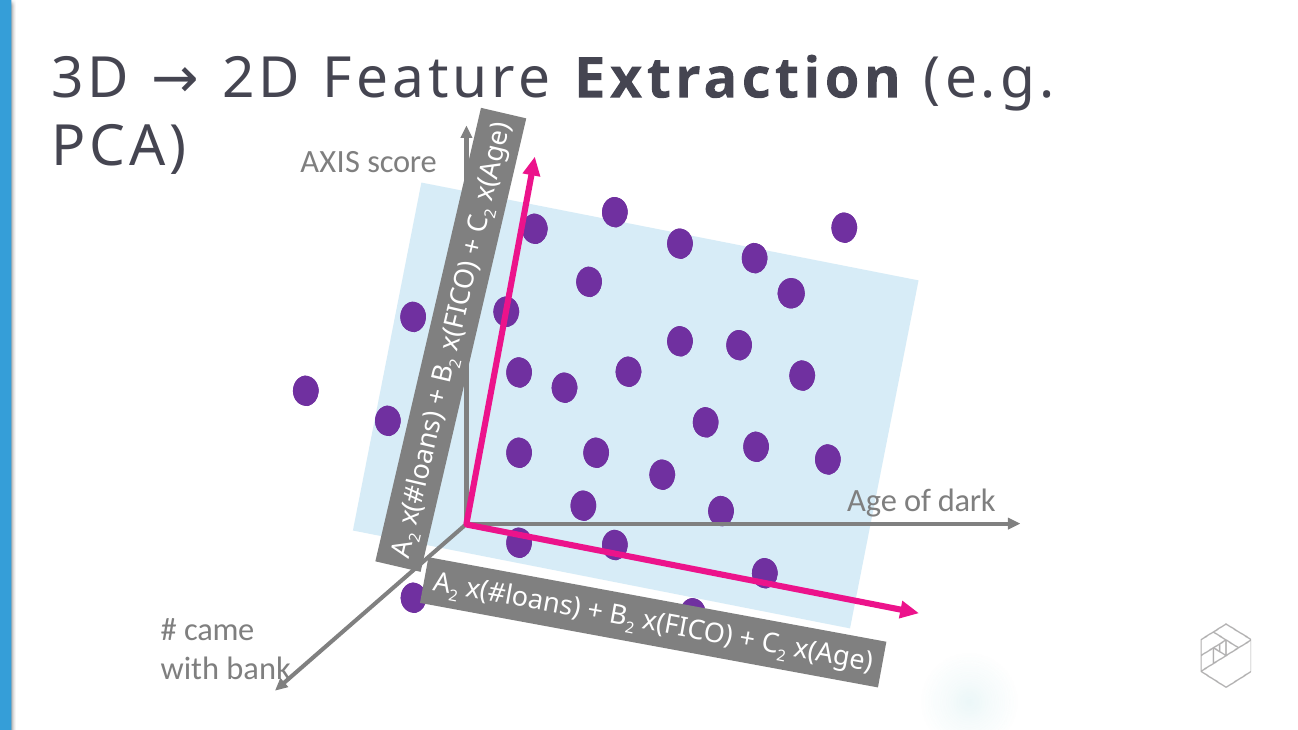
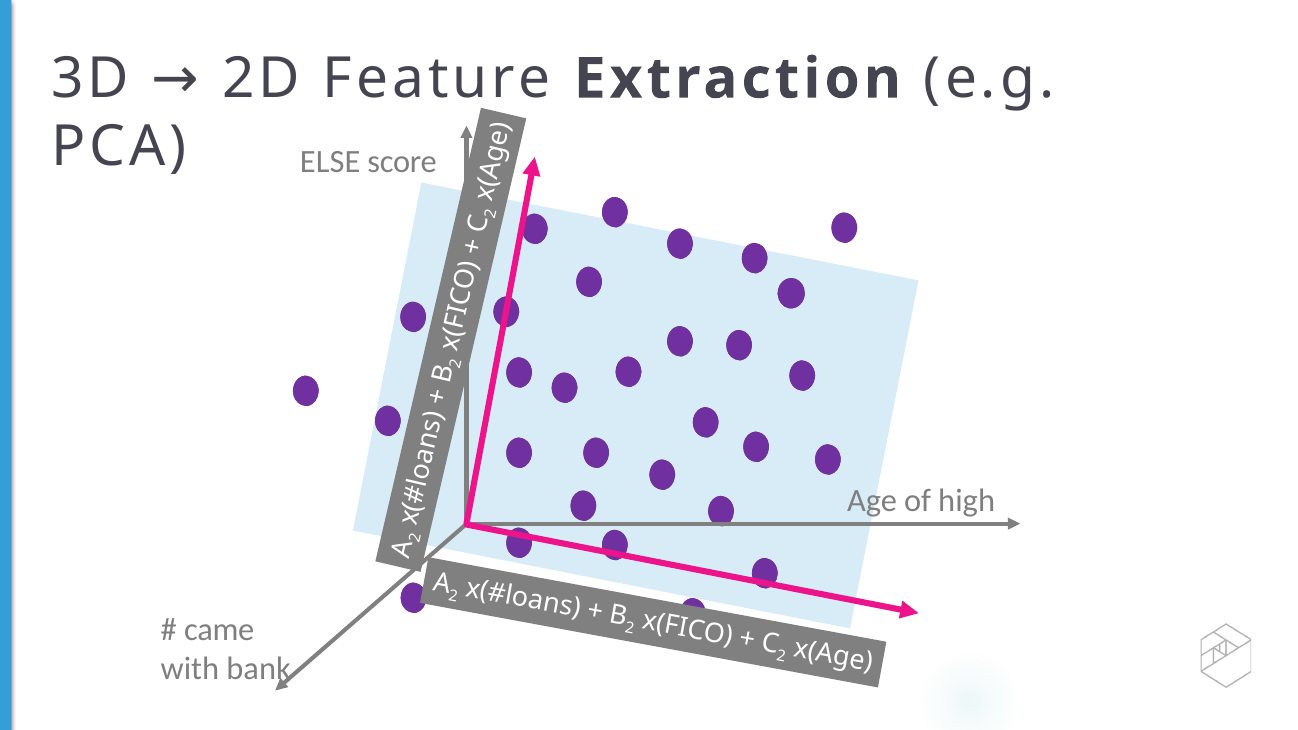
AXIS: AXIS -> ELSE
dark: dark -> high
